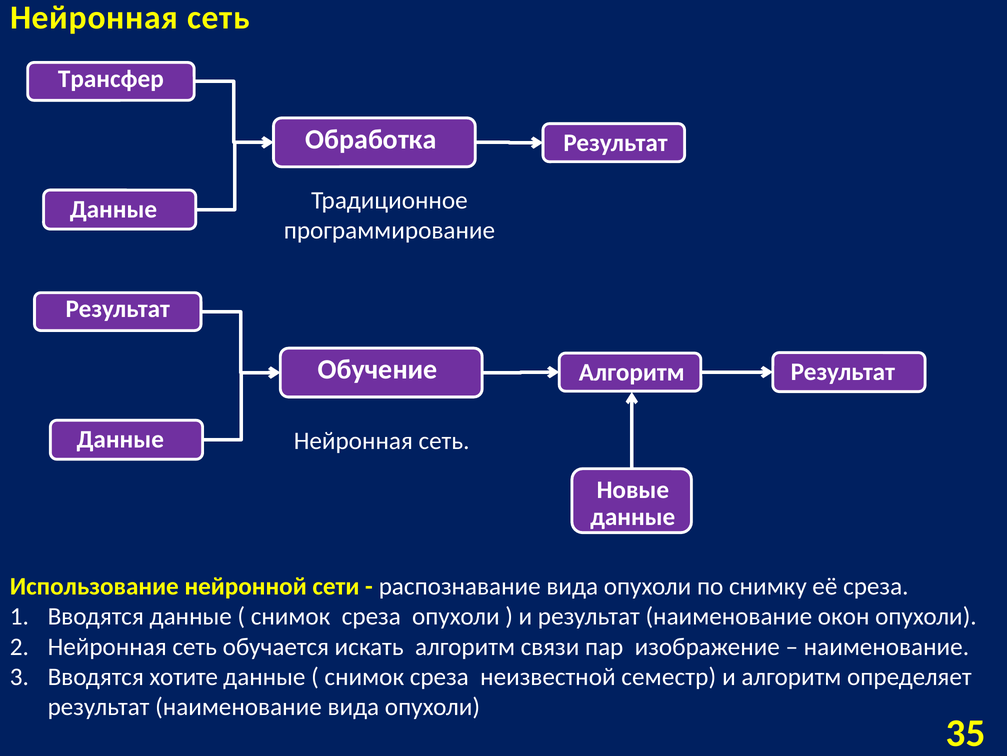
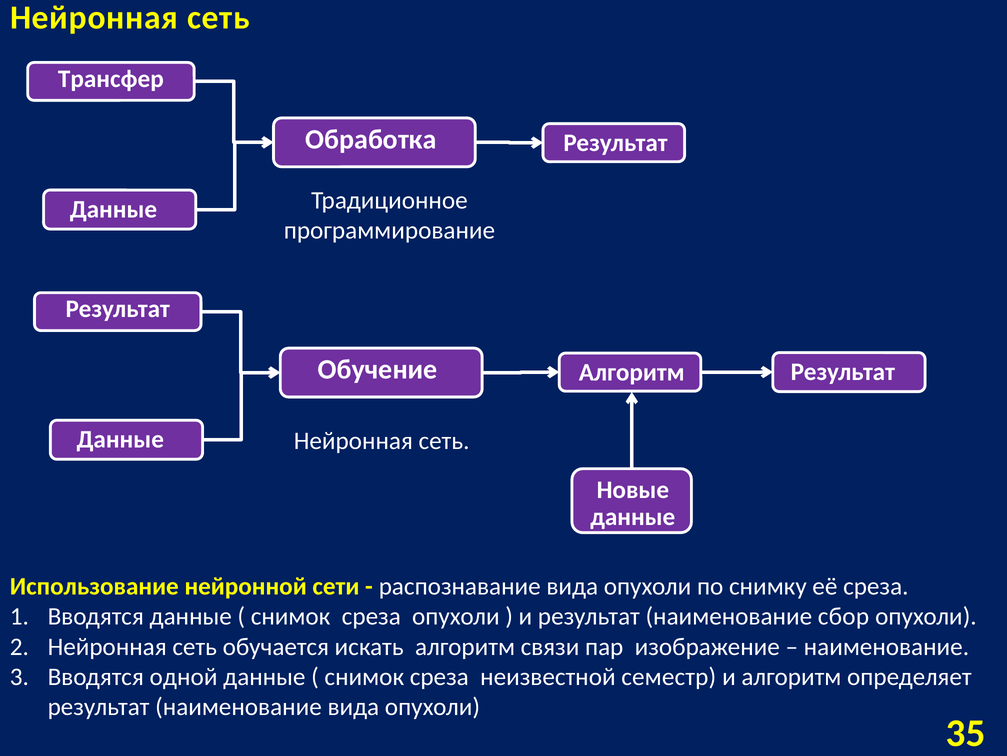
окон: окон -> сбор
хотите: хотите -> одной
